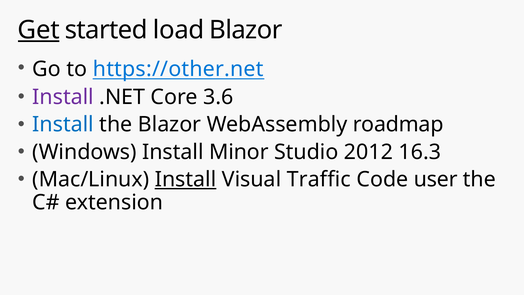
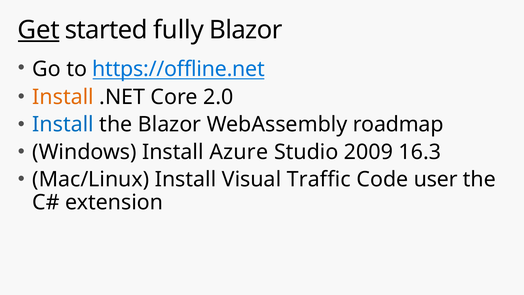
load: load -> fully
https://other.net: https://other.net -> https://offline.net
Install at (63, 97) colour: purple -> orange
3.6: 3.6 -> 2.0
Minor: Minor -> Azure
2012: 2012 -> 2009
Install at (186, 179) underline: present -> none
